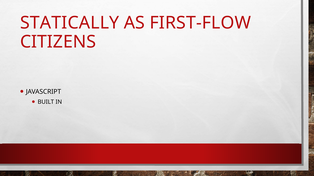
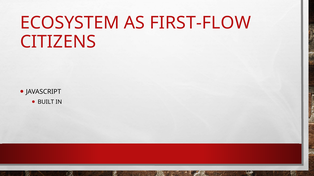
STATICALLY: STATICALLY -> ECOSYSTEM
